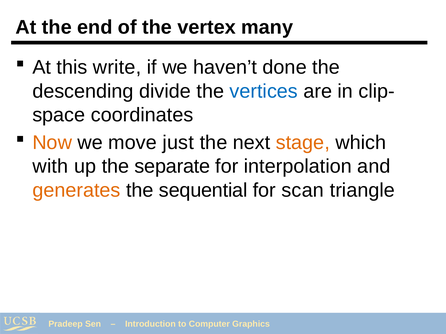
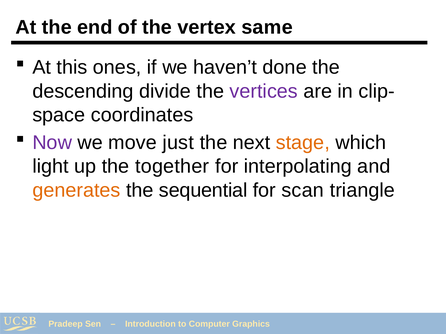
many: many -> same
write: write -> ones
vertices colour: blue -> purple
Now colour: orange -> purple
with: with -> light
separate: separate -> together
interpolation: interpolation -> interpolating
